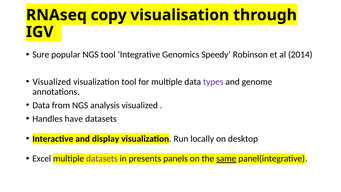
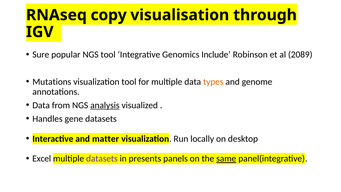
Speedy: Speedy -> Include
2014: 2014 -> 2089
Visualized at (52, 82): Visualized -> Mutations
types colour: purple -> orange
analysis underline: none -> present
have: have -> gene
display: display -> matter
